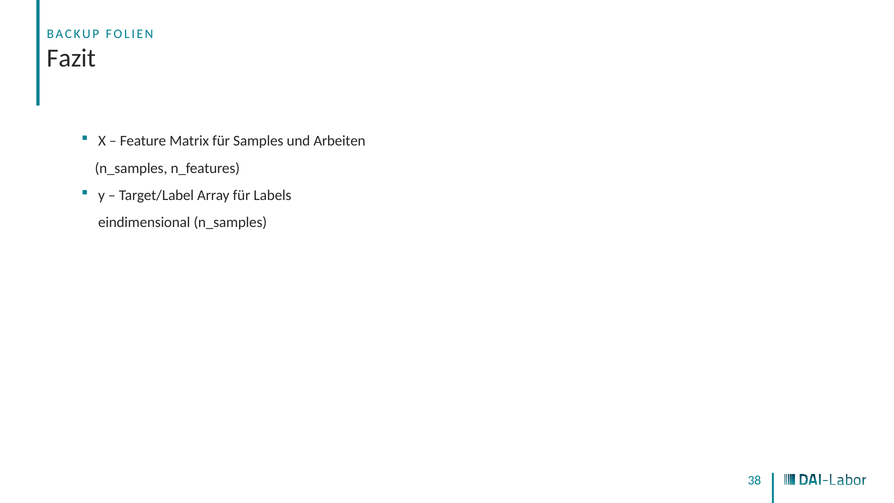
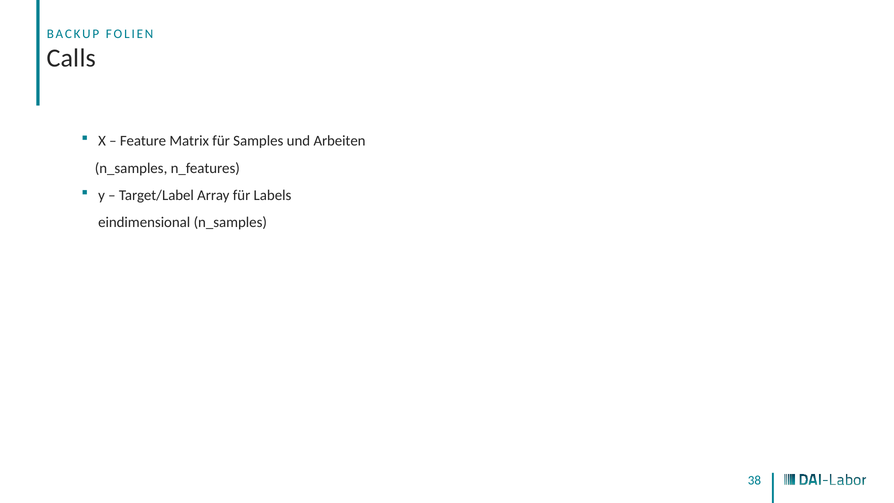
Fazit: Fazit -> Calls
